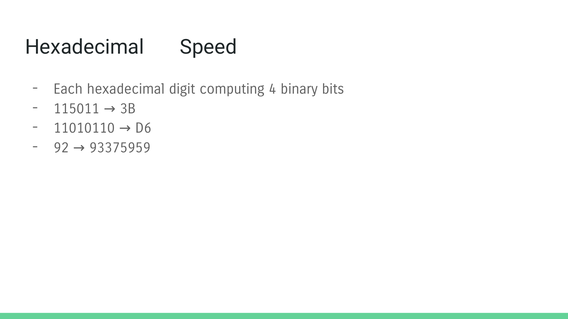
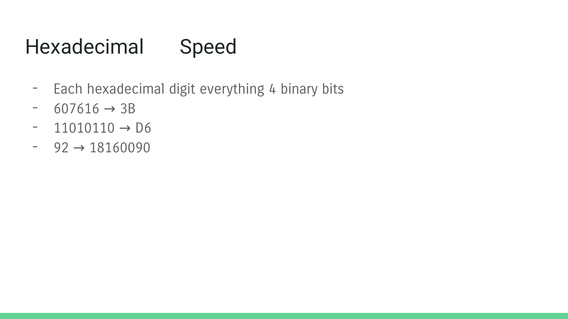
computing: computing -> everything
115011: 115011 -> 607616
93375959: 93375959 -> 18160090
